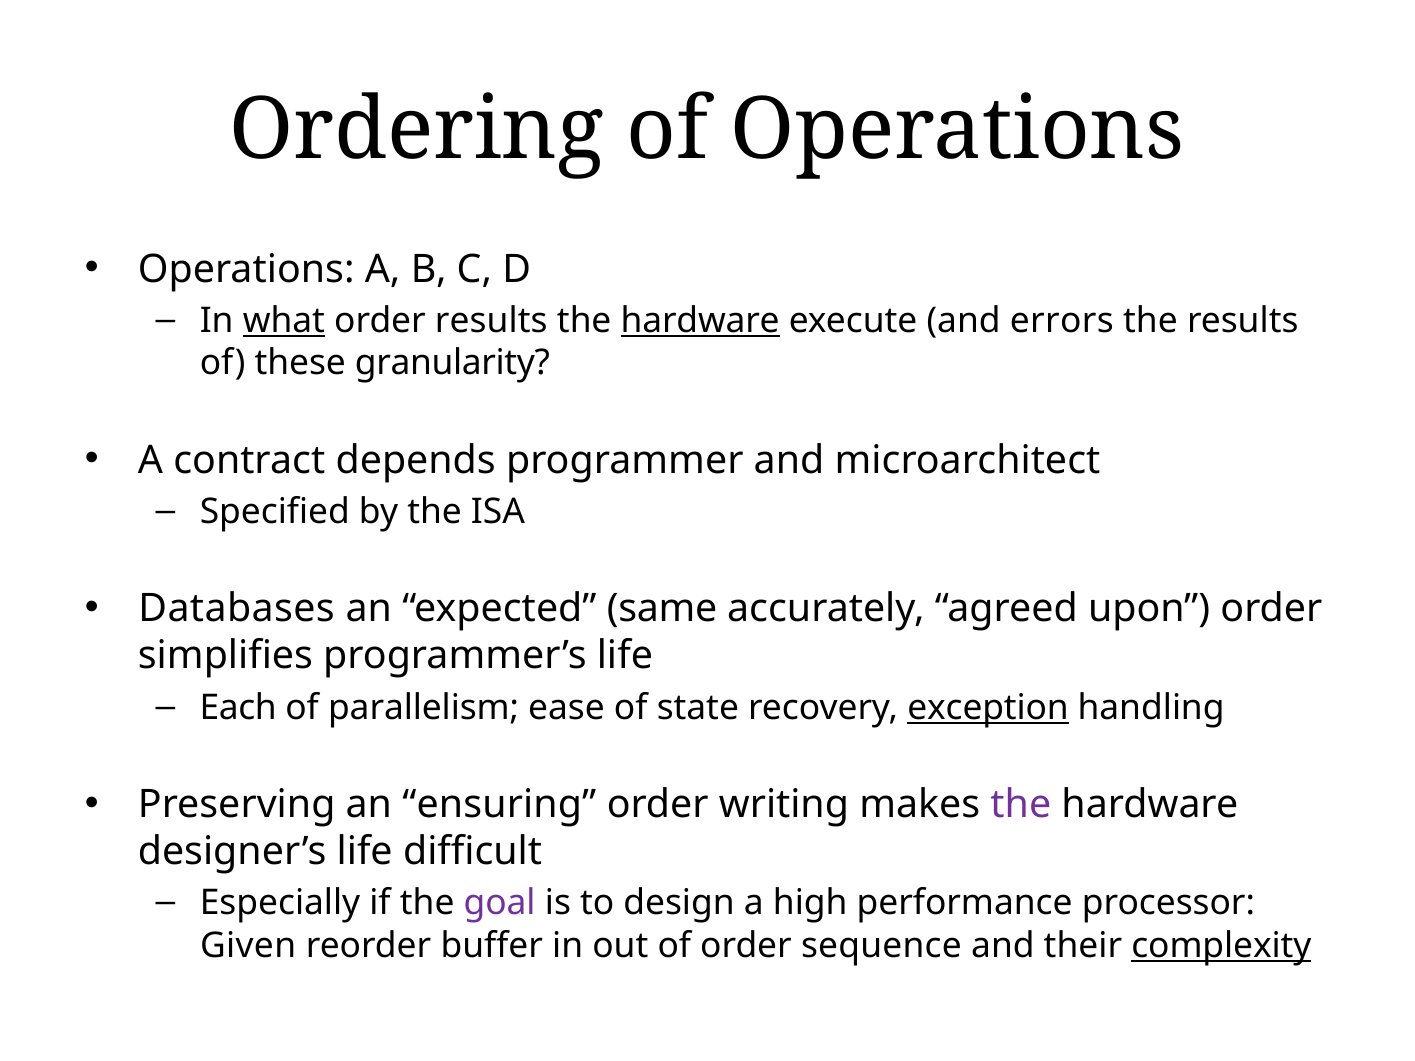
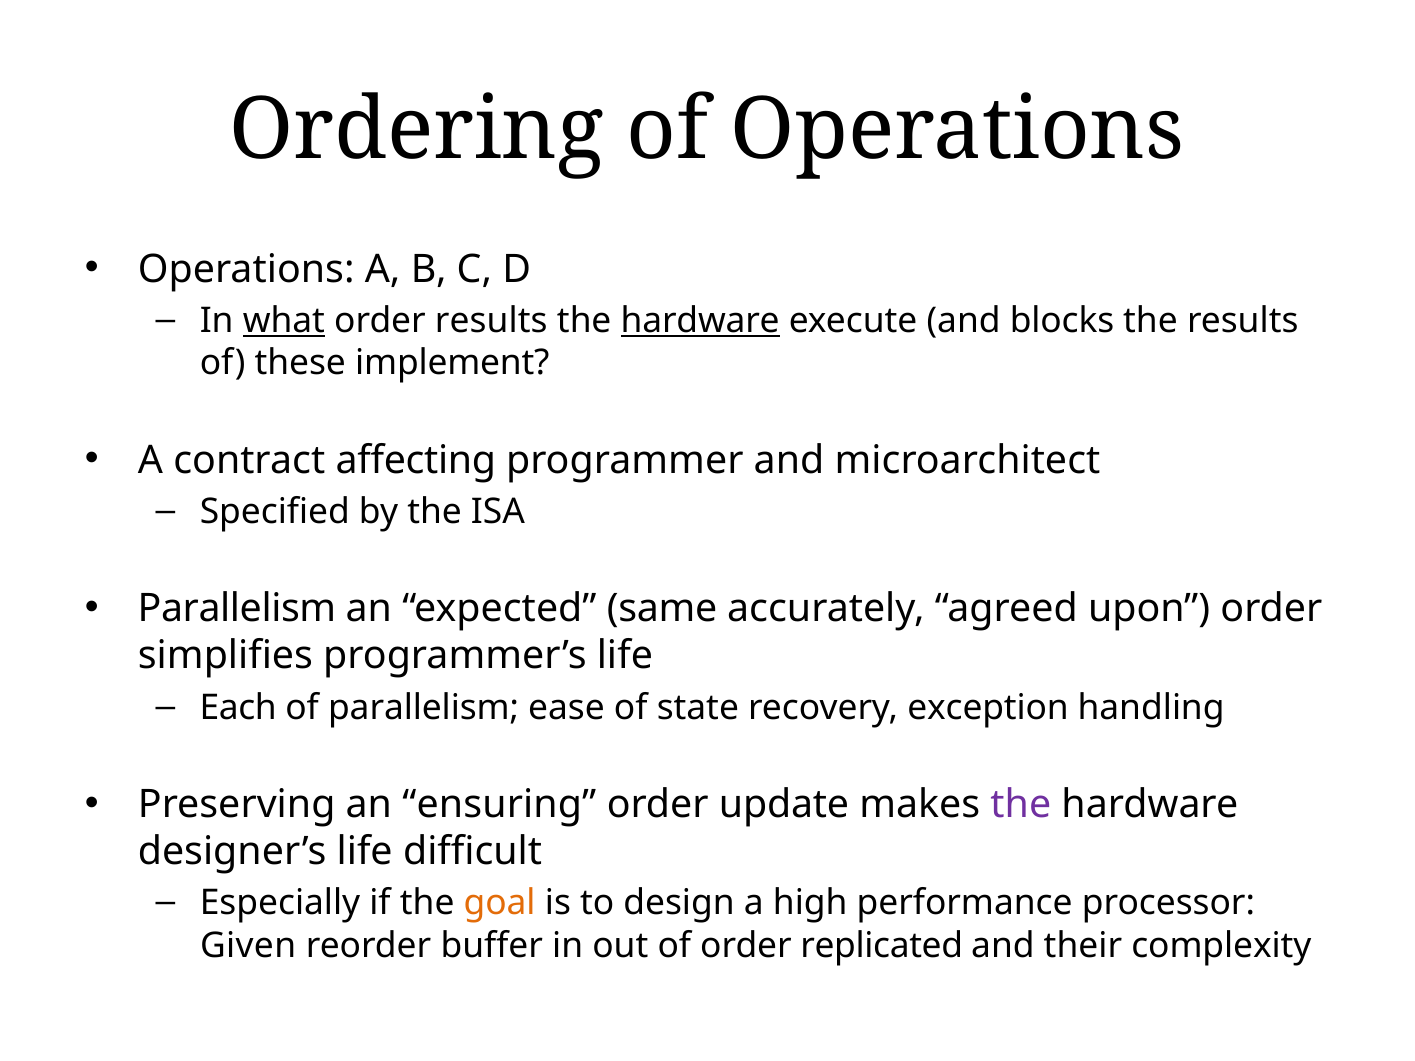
errors: errors -> blocks
granularity: granularity -> implement
depends: depends -> affecting
Databases at (237, 609): Databases -> Parallelism
exception underline: present -> none
writing: writing -> update
goal colour: purple -> orange
sequence: sequence -> replicated
complexity underline: present -> none
